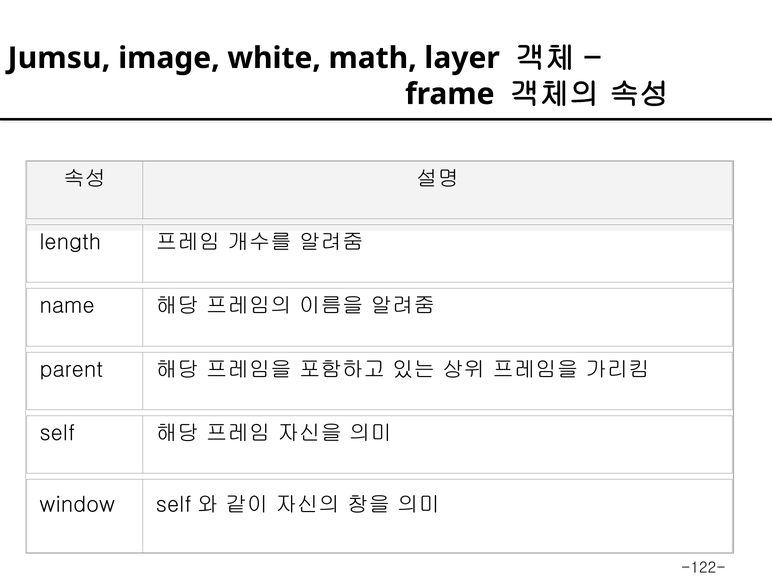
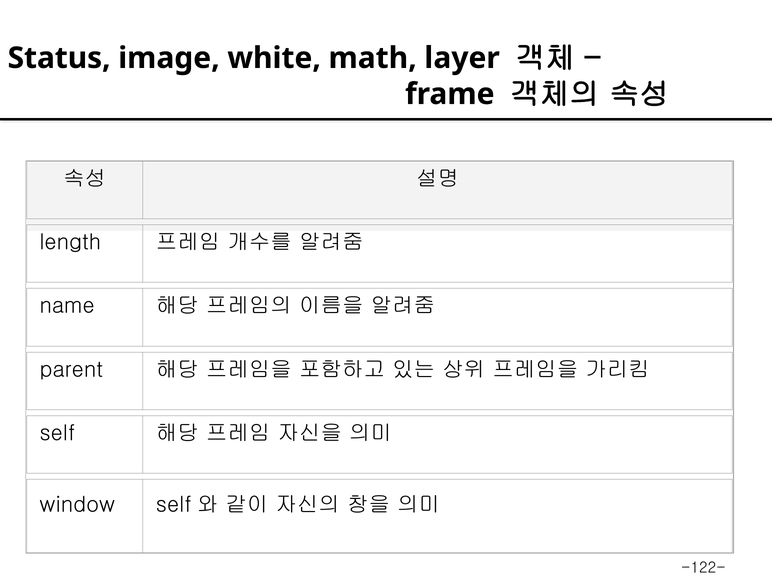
Jumsu: Jumsu -> Status
